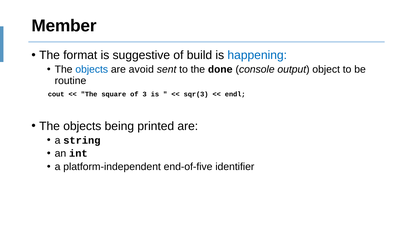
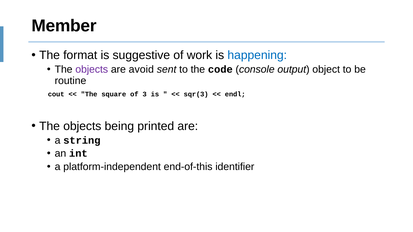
build: build -> work
objects at (92, 70) colour: blue -> purple
done: done -> code
end-of-five: end-of-five -> end-of-this
